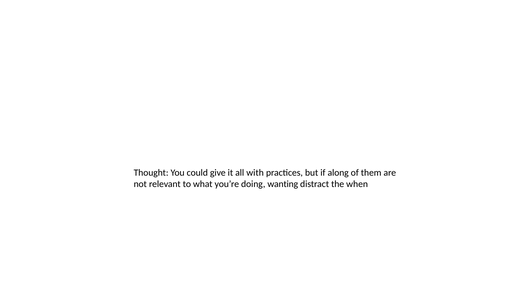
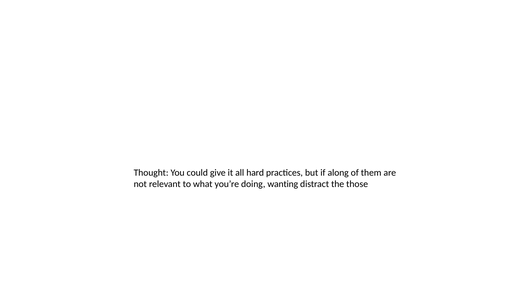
with: with -> hard
when: when -> those
